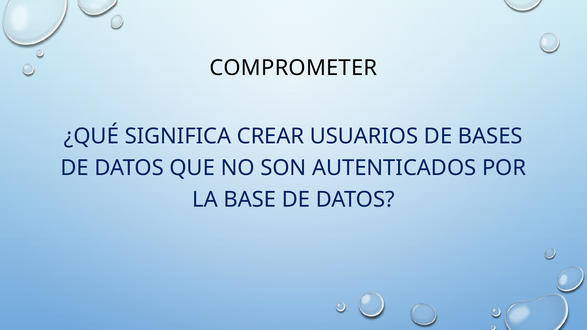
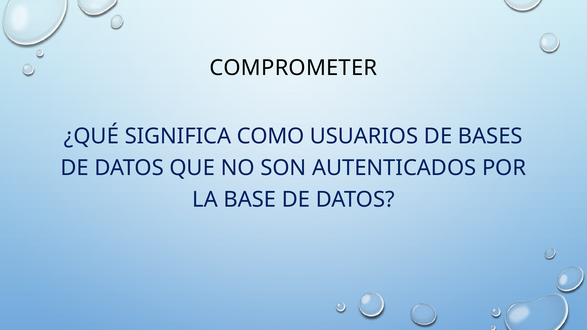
CREAR: CREAR -> COMO
